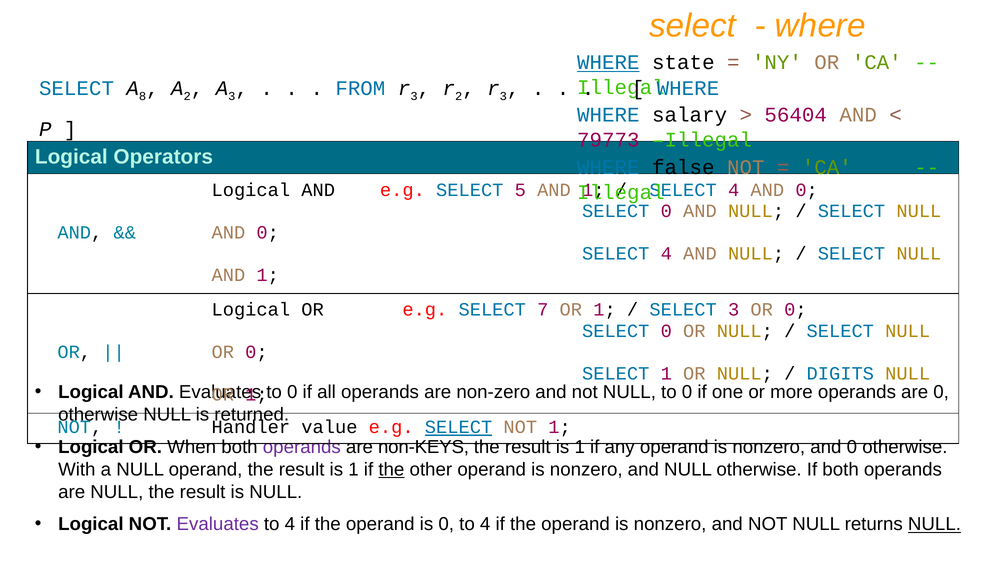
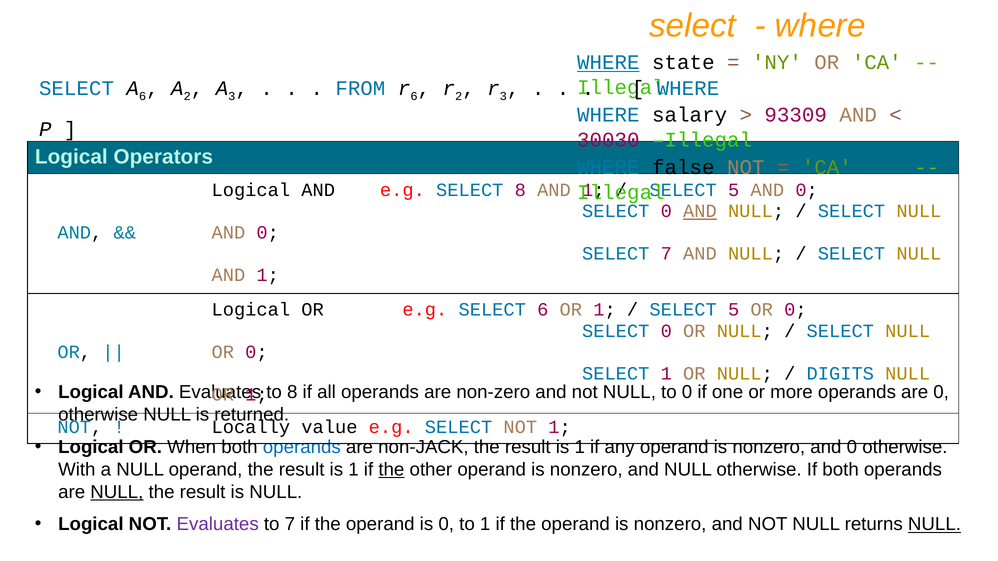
A 8: 8 -> 6
3 at (414, 97): 3 -> 6
56404: 56404 -> 93309
79773: 79773 -> 30030
SELECT 5: 5 -> 8
4 at (734, 190): 4 -> 5
AND at (700, 211) underline: none -> present
4 at (666, 254): 4 -> 7
SELECT 7: 7 -> 6
3 at (734, 310): 3 -> 5
0 at (292, 392): 0 -> 8
Handler: Handler -> Locally
SELECT at (459, 427) underline: present -> none
operands at (302, 447) colour: purple -> blue
non-KEYS: non-KEYS -> non-JACK
NULL at (117, 492) underline: none -> present
4 at (290, 525): 4 -> 7
0 to 4: 4 -> 1
